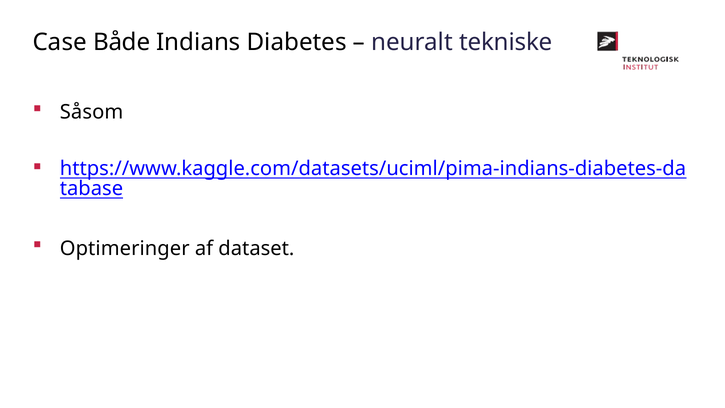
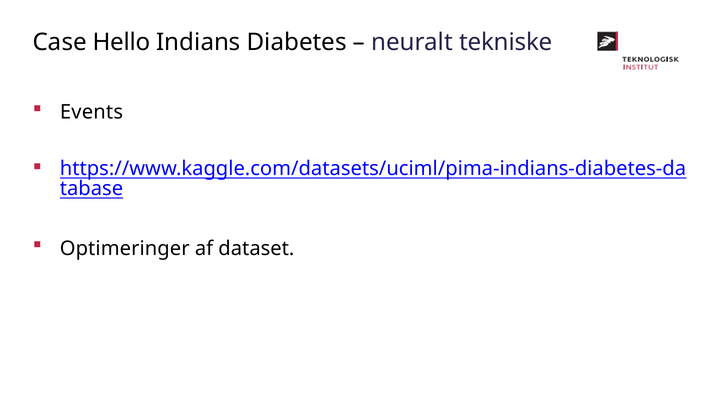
Både: Både -> Hello
Såsom: Såsom -> Events
